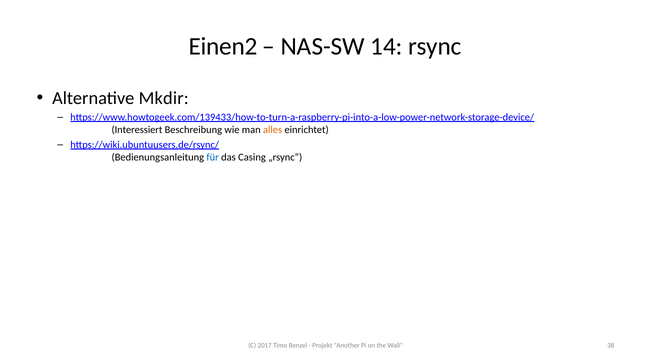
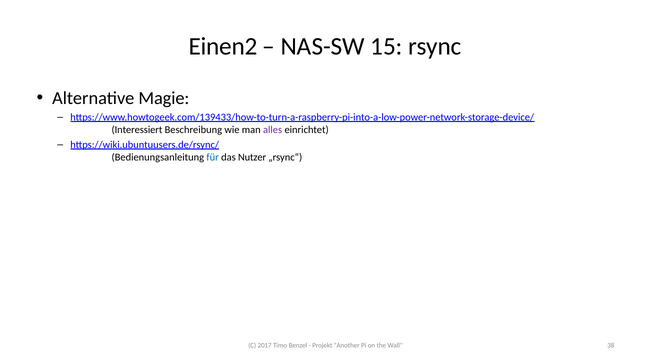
14: 14 -> 15
Mkdir: Mkdir -> Magie
alles colour: orange -> purple
Casing: Casing -> Nutzer
